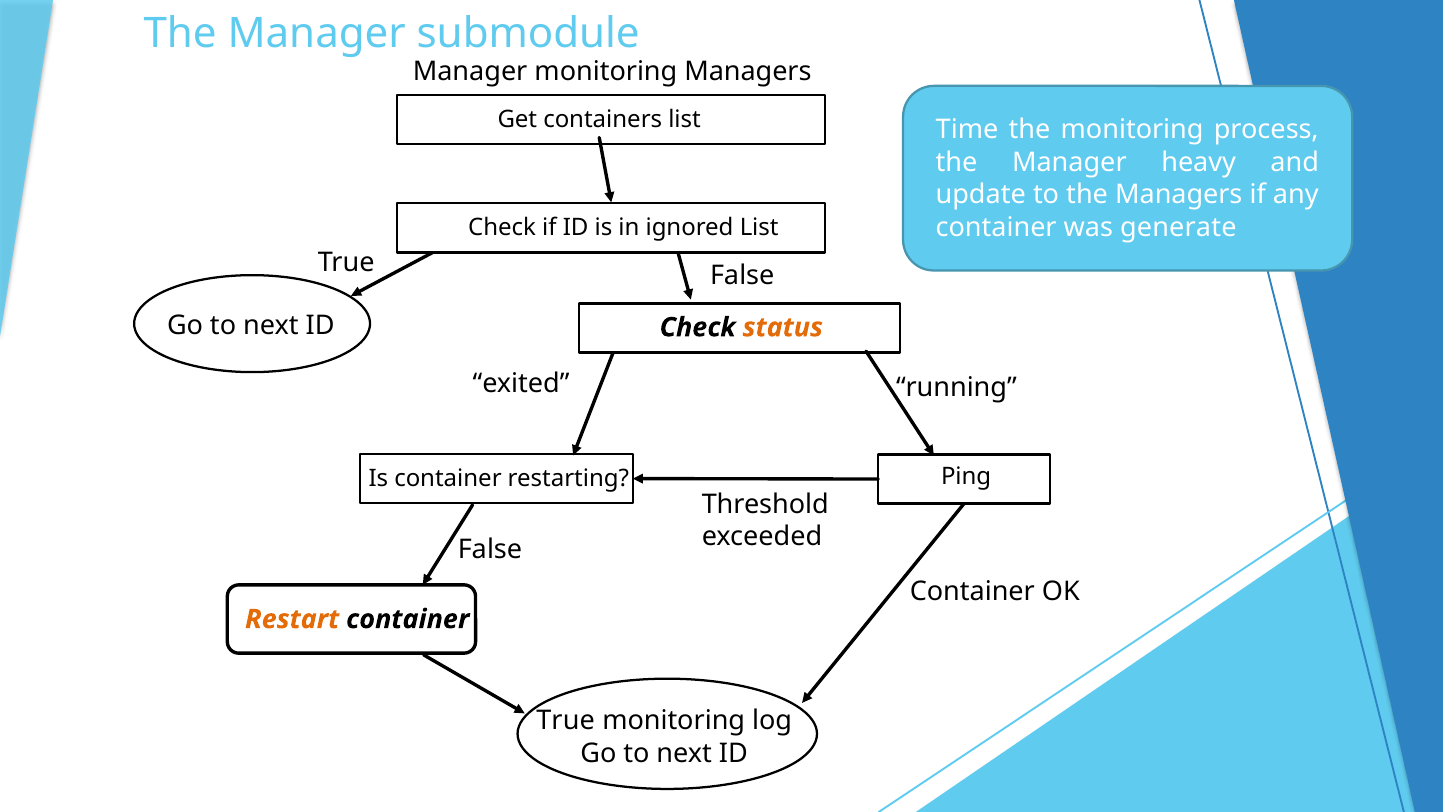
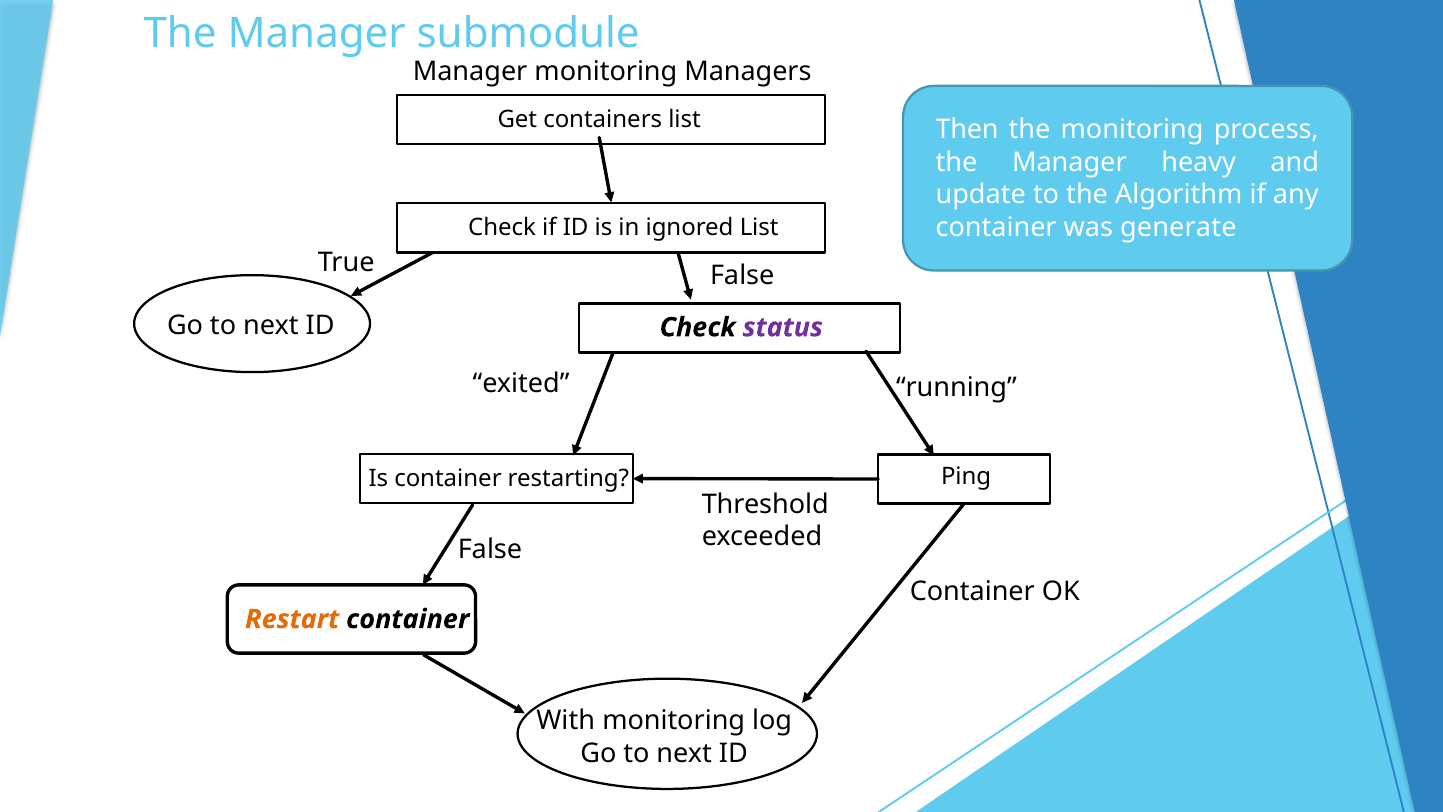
Time: Time -> Then
the Managers: Managers -> Algorithm
status colour: orange -> purple
True at (566, 721): True -> With
